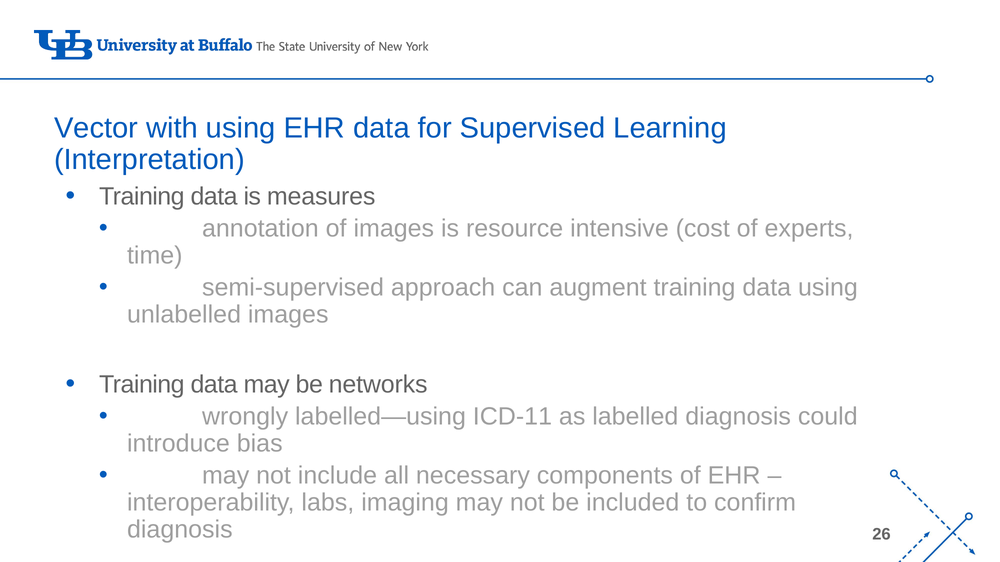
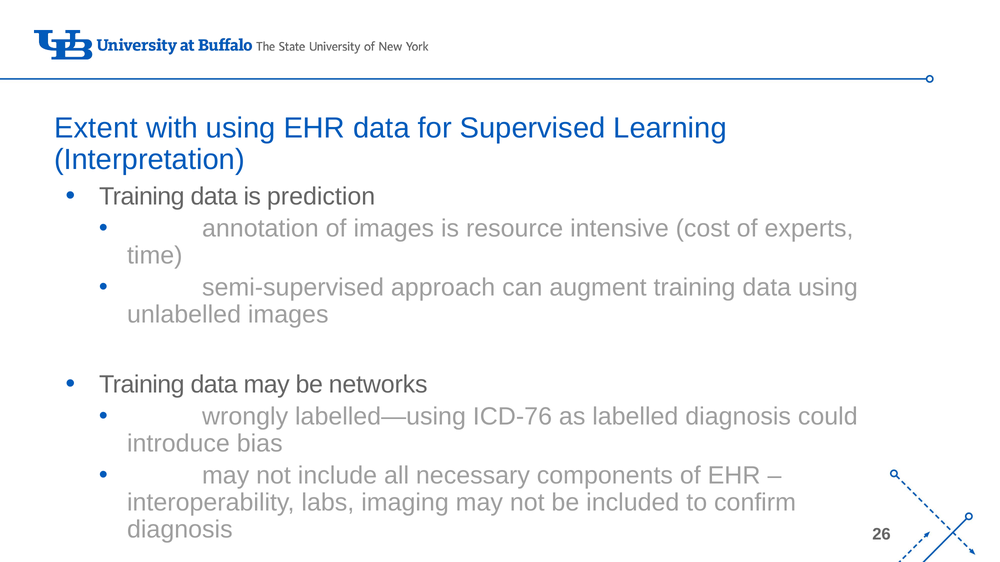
Vector: Vector -> Extent
measures: measures -> prediction
ICD-11: ICD-11 -> ICD-76
